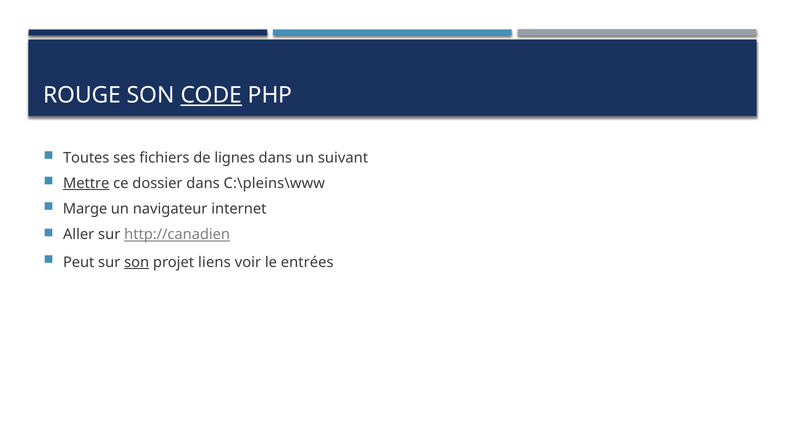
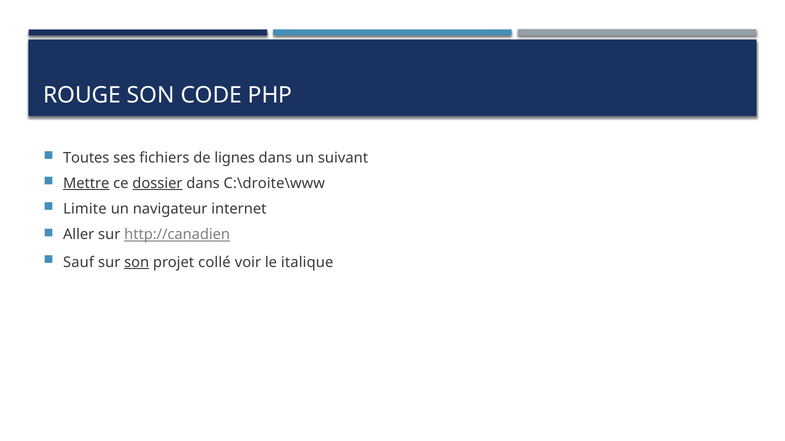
CODE underline: present -> none
dossier underline: none -> present
C:\pleins\www: C:\pleins\www -> C:\droite\www
Marge: Marge -> Limite
Peut: Peut -> Sauf
liens: liens -> collé
entrées: entrées -> italique
